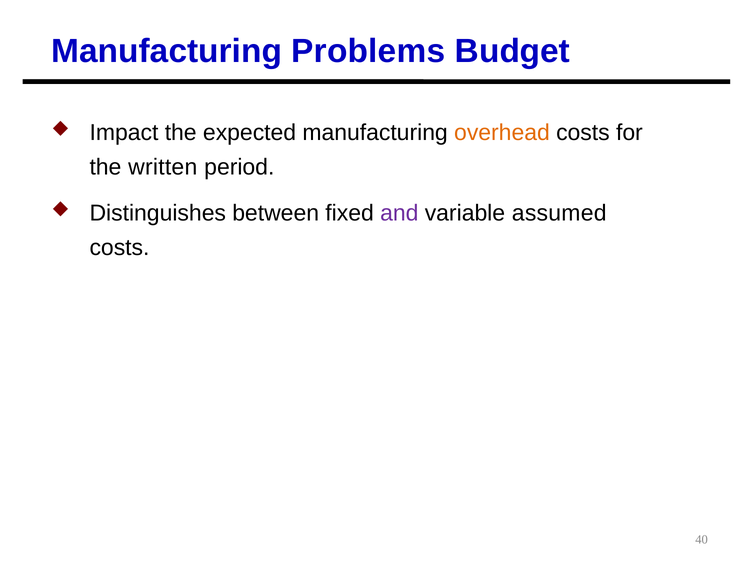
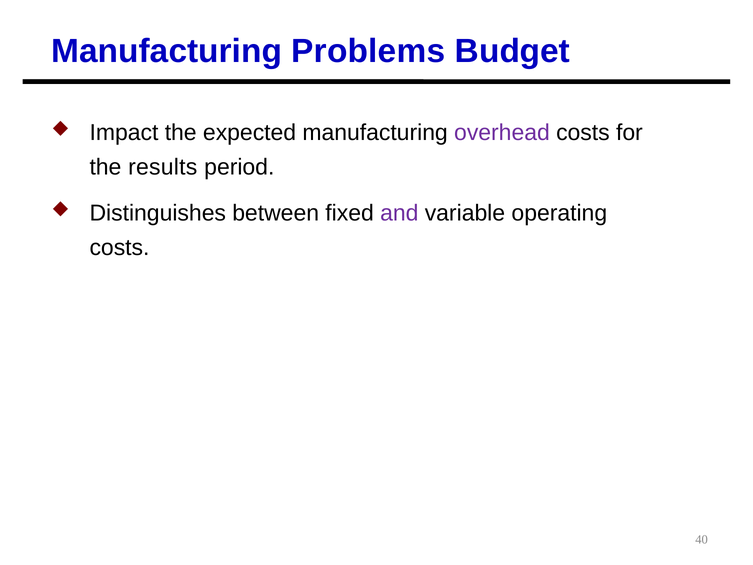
overhead colour: orange -> purple
written: written -> results
assumed: assumed -> operating
